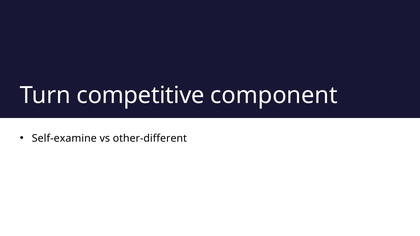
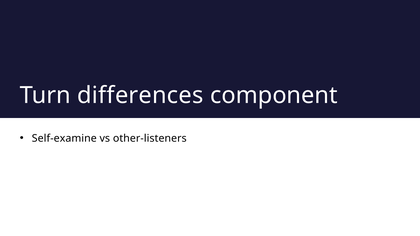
competitive: competitive -> differences
other-different: other-different -> other-listeners
